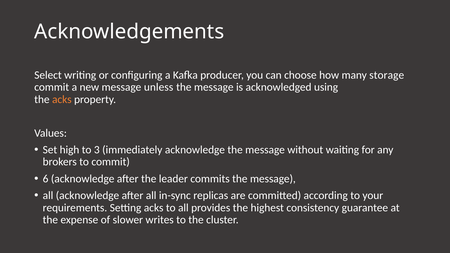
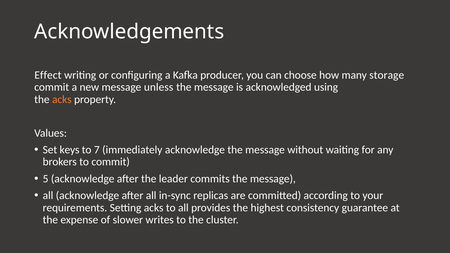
Select: Select -> Effect
high: high -> keys
3: 3 -> 7
6: 6 -> 5
